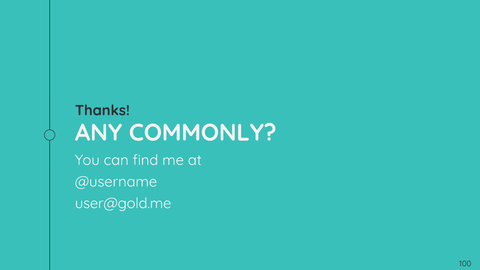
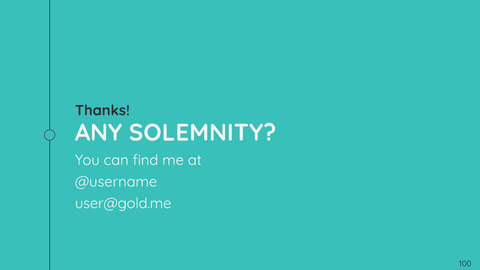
COMMONLY: COMMONLY -> SOLEMNITY
